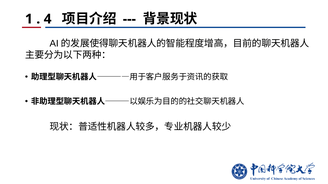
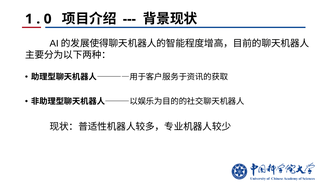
4: 4 -> 0
